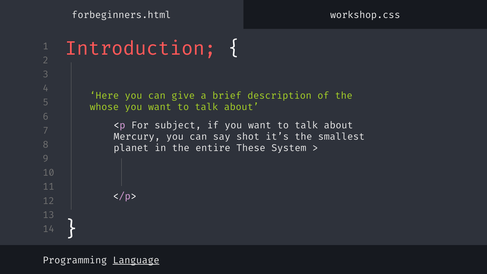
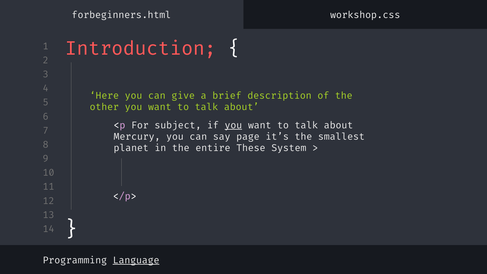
whose: whose -> other
you at (233, 125) underline: none -> present
shot: shot -> page
